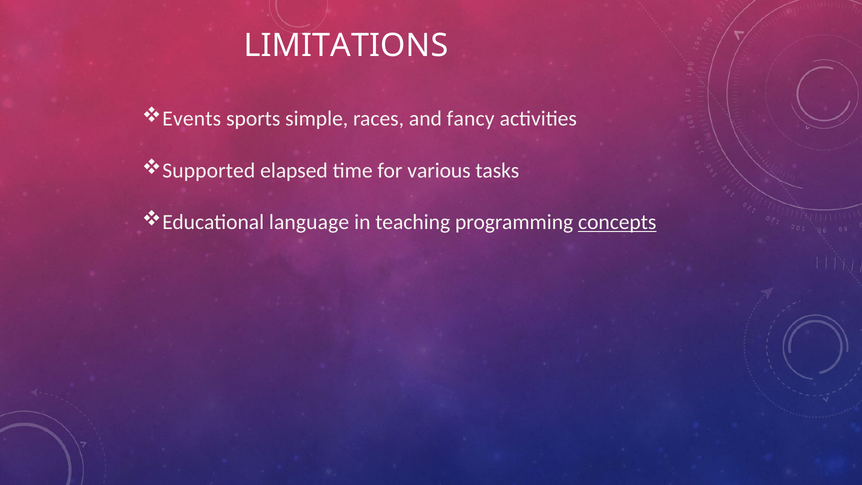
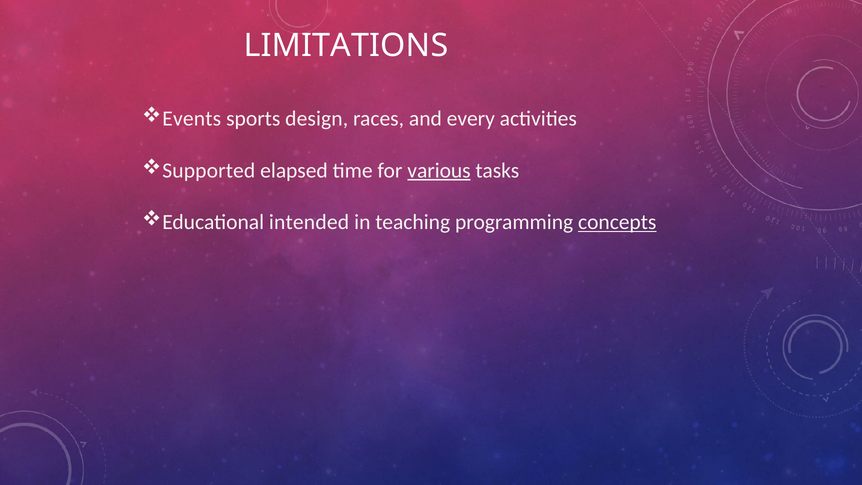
simple: simple -> design
fancy: fancy -> every
various underline: none -> present
language: language -> intended
